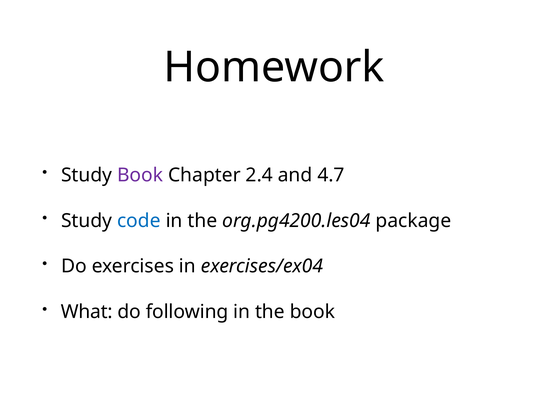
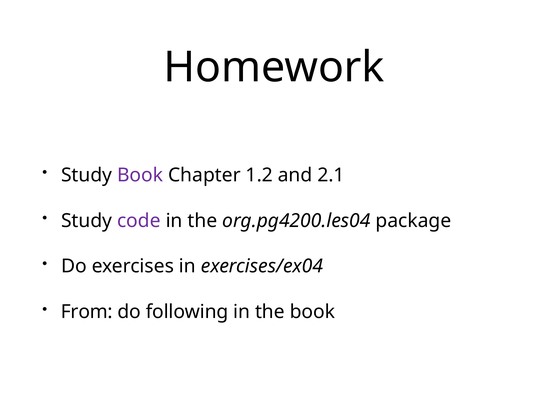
2.4: 2.4 -> 1.2
4.7: 4.7 -> 2.1
code colour: blue -> purple
What: What -> From
